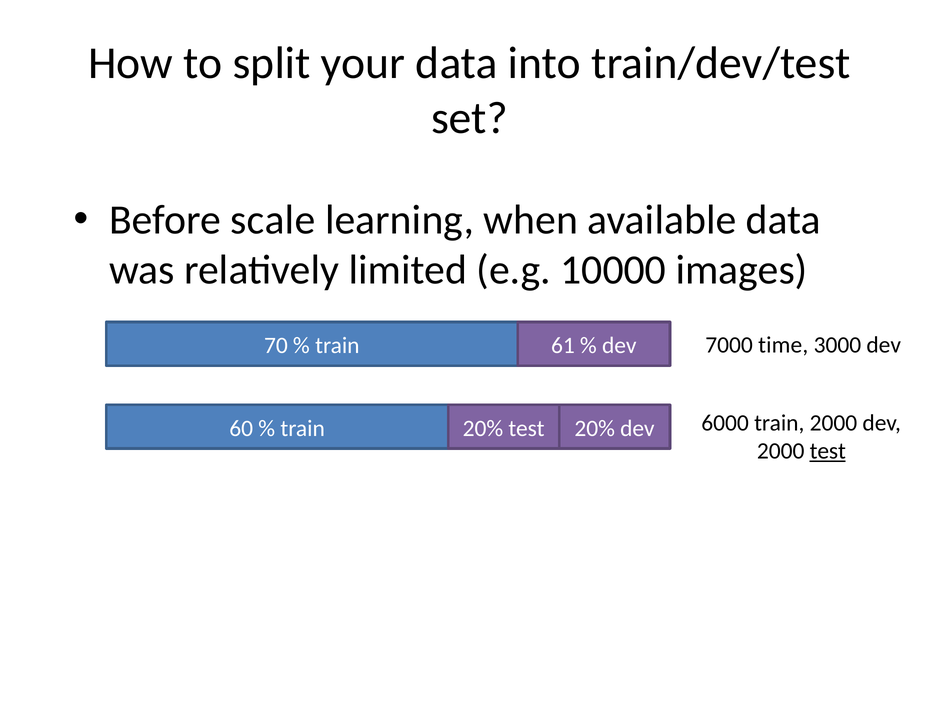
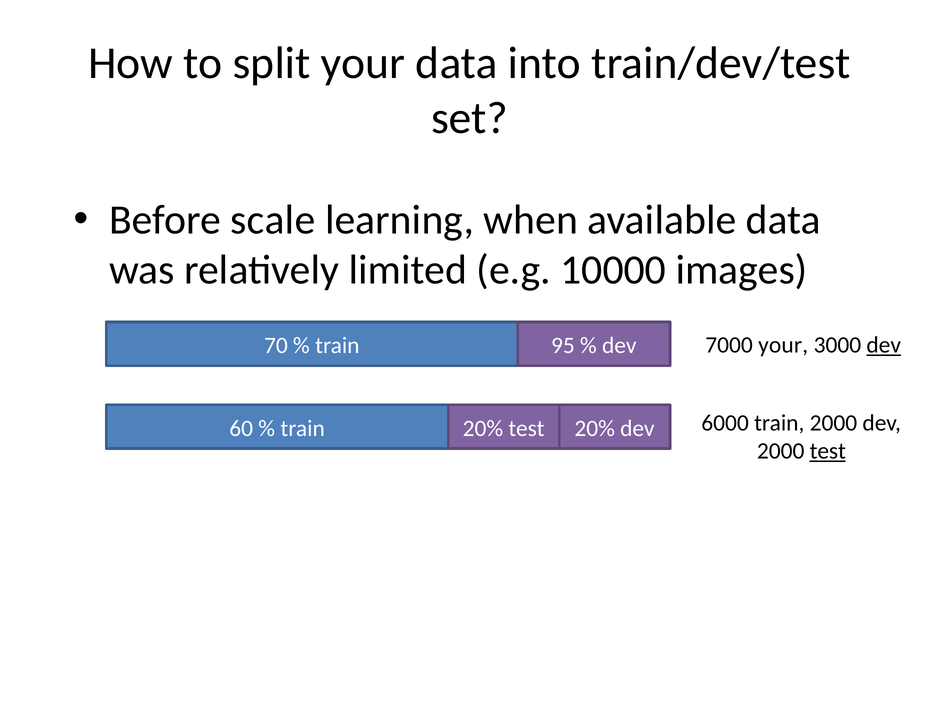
7000 time: time -> your
dev at (884, 345) underline: none -> present
61: 61 -> 95
